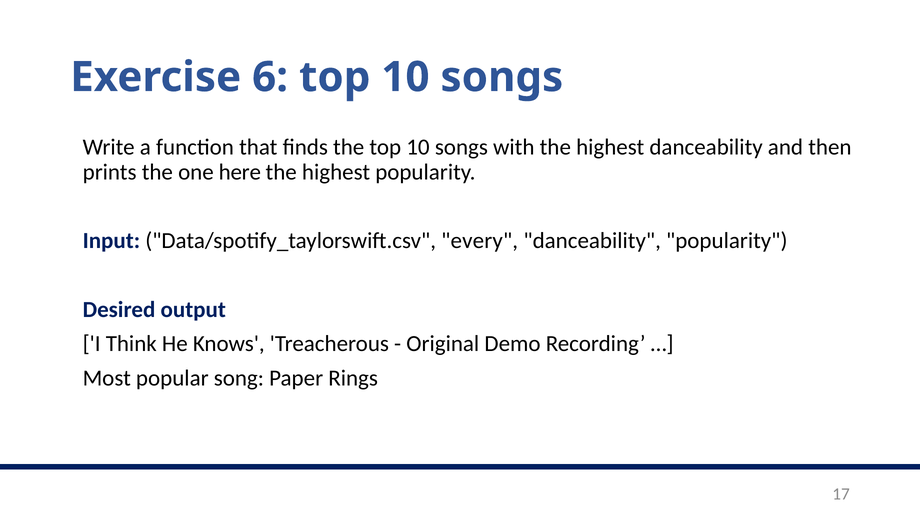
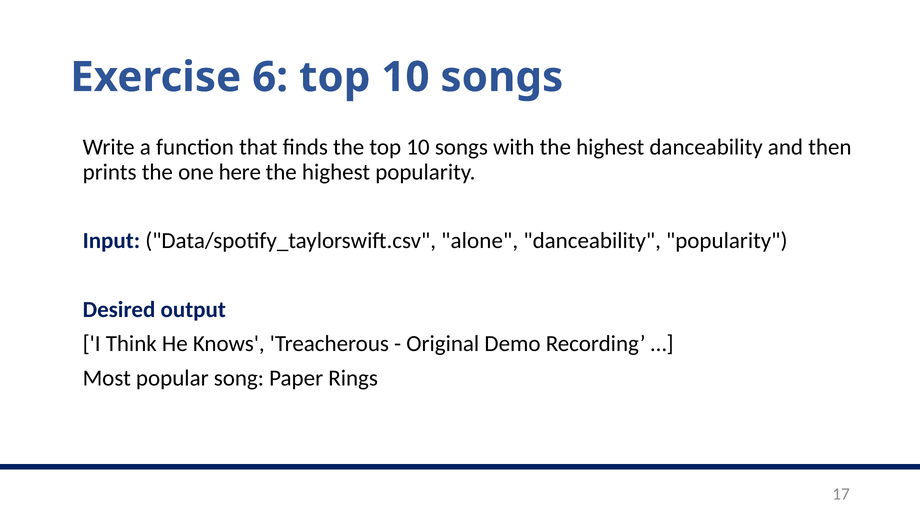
every: every -> alone
